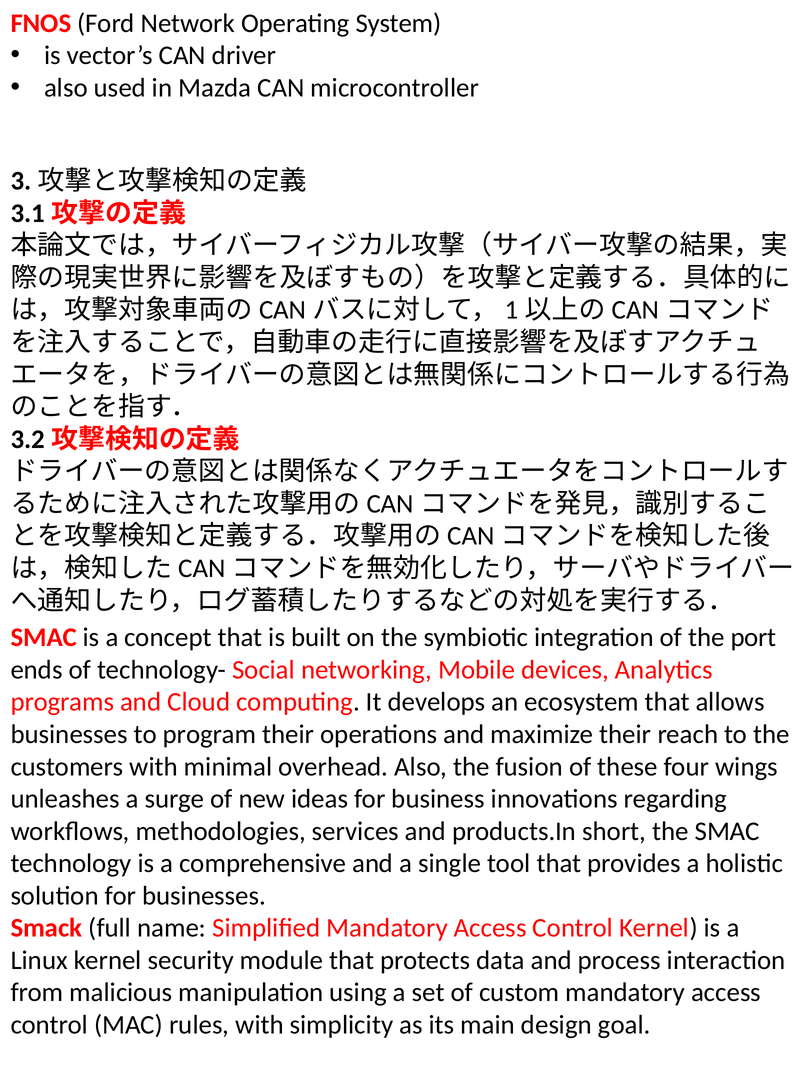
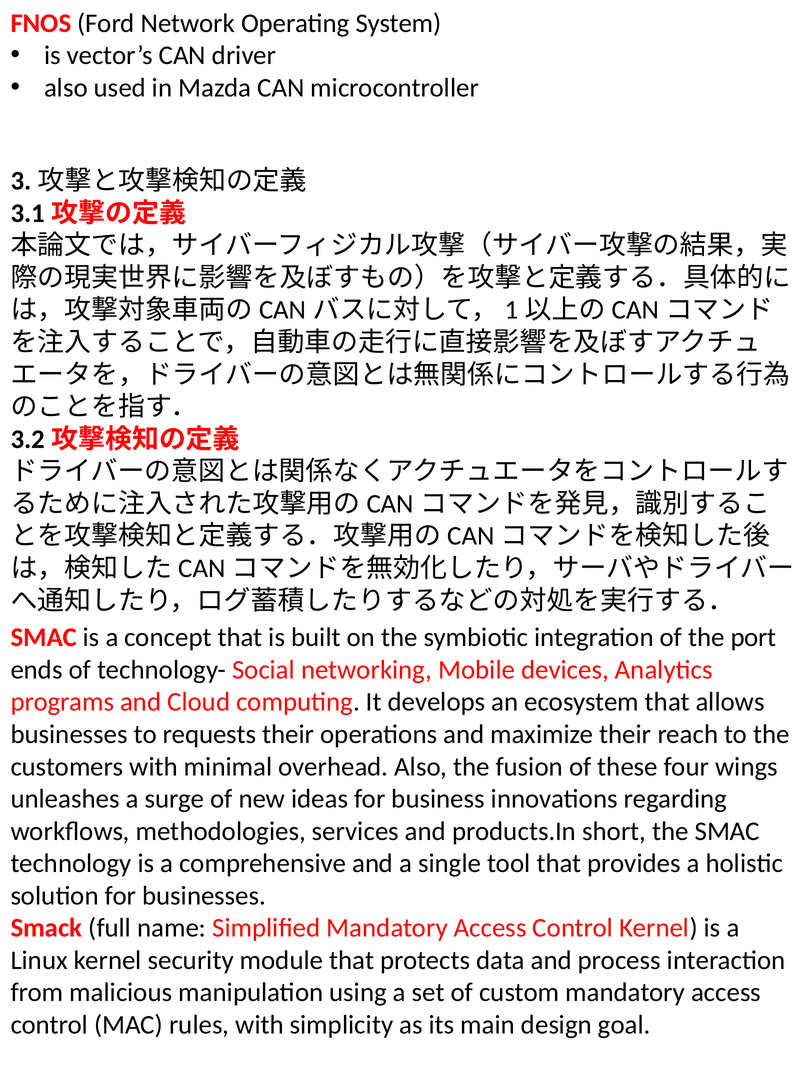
program: program -> requests
